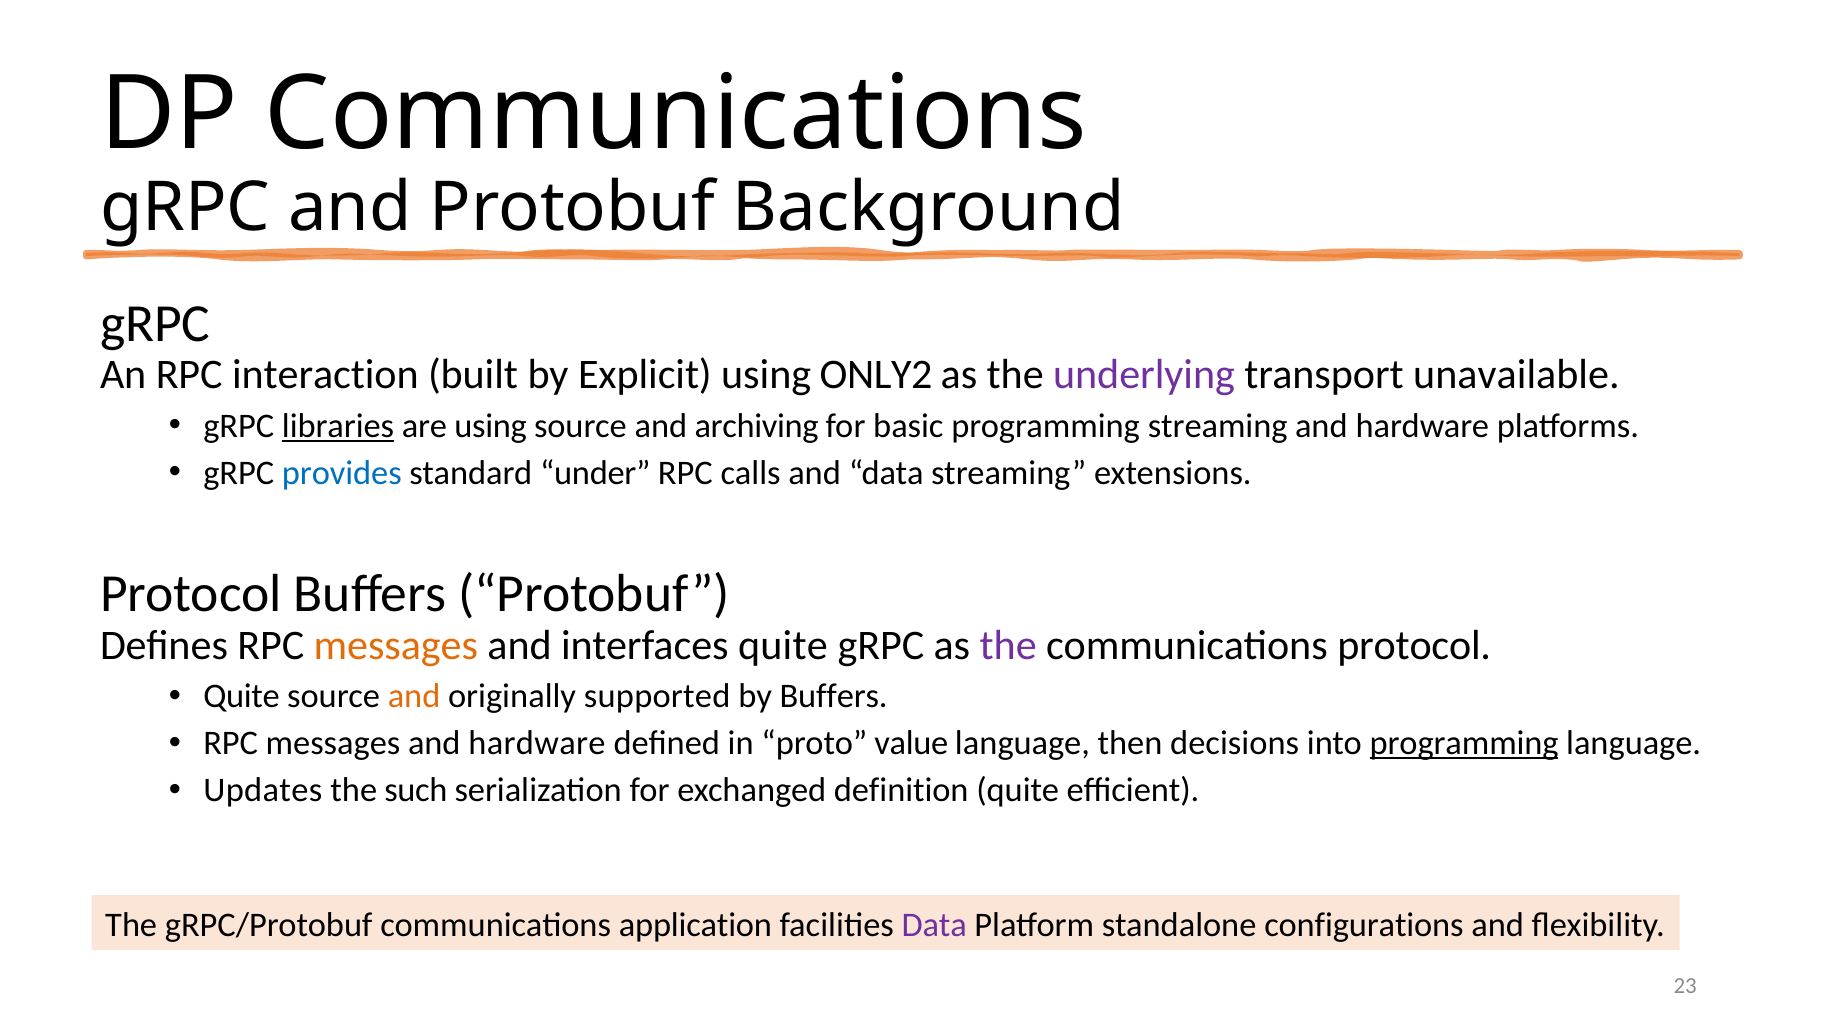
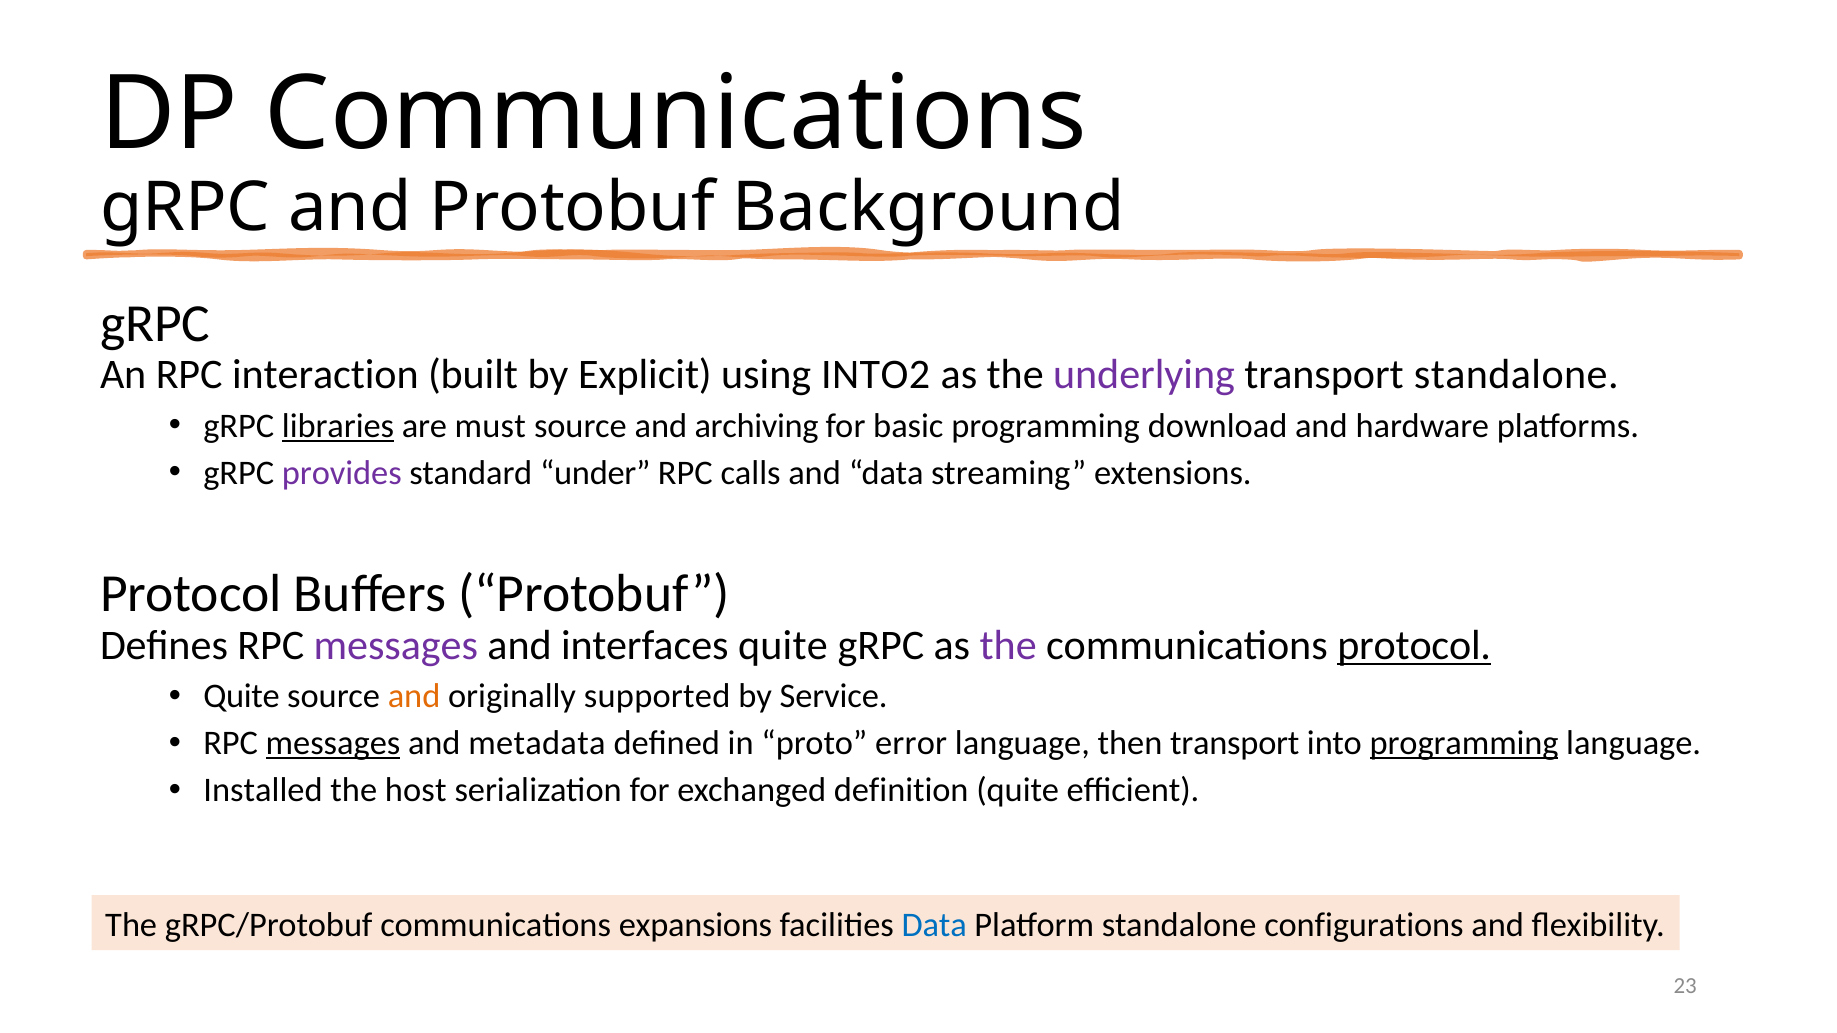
ONLY2: ONLY2 -> INTO2
transport unavailable: unavailable -> standalone
are using: using -> must
programming streaming: streaming -> download
provides colour: blue -> purple
messages at (396, 646) colour: orange -> purple
protocol at (1414, 646) underline: none -> present
by Buffers: Buffers -> Service
messages at (333, 744) underline: none -> present
hardware at (537, 744): hardware -> metadata
value: value -> error
then decisions: decisions -> transport
Updates: Updates -> Installed
such: such -> host
application: application -> expansions
Data at (934, 925) colour: purple -> blue
